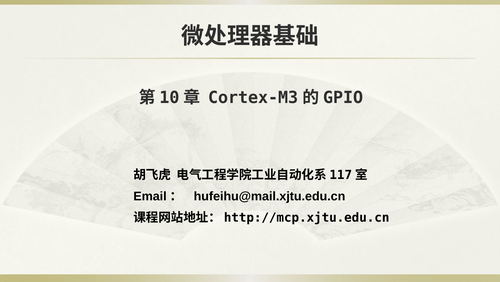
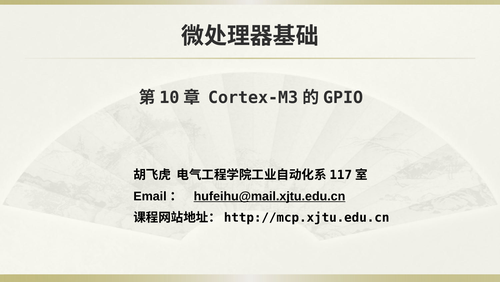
hufeihu@mail.xjtu.edu.cn underline: none -> present
